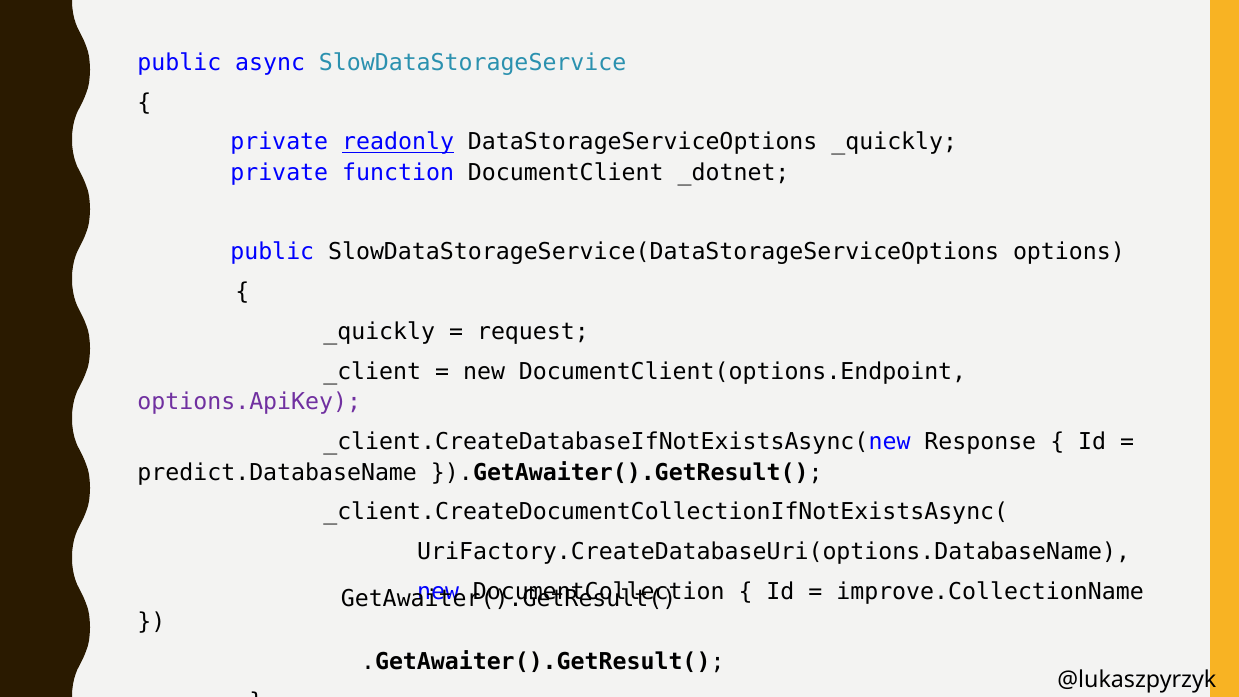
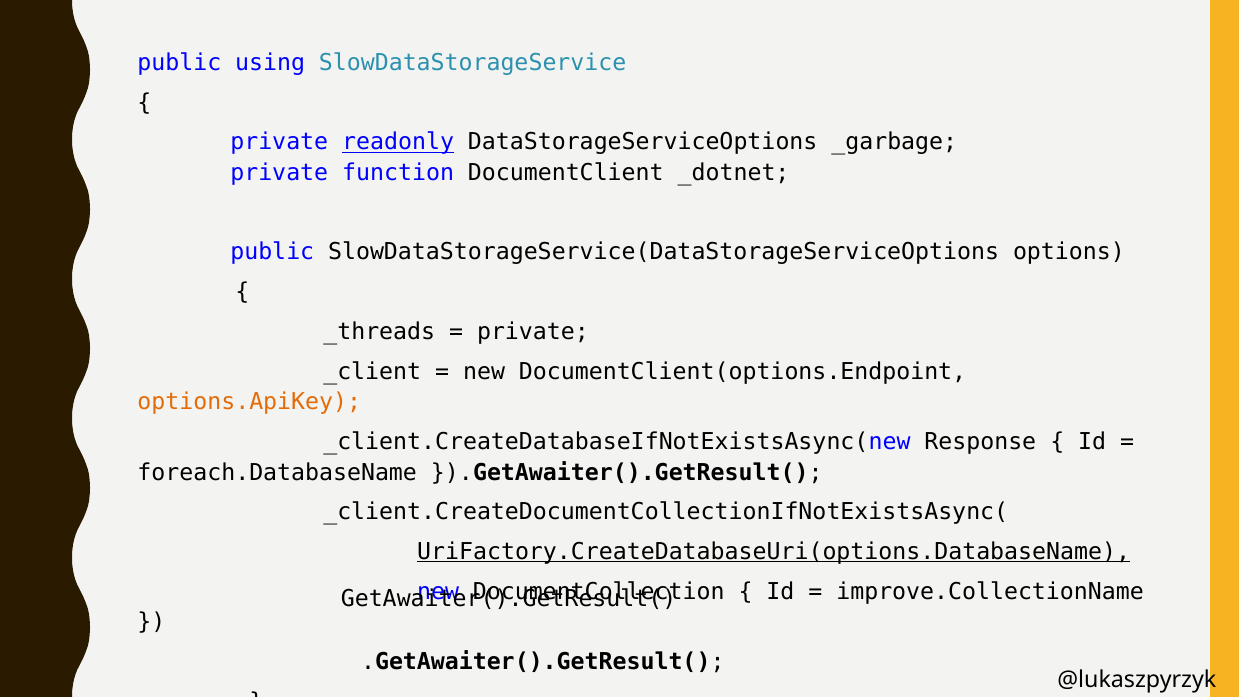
async: async -> using
DataStorageServiceOptions _quickly: _quickly -> _garbage
_quickly at (379, 332): _quickly -> _threads
request at (533, 332): request -> private
options.ApiKey colour: purple -> orange
predict.DatabaseName: predict.DatabaseName -> foreach.DatabaseName
UriFactory.CreateDatabaseUri(options.DatabaseName underline: none -> present
